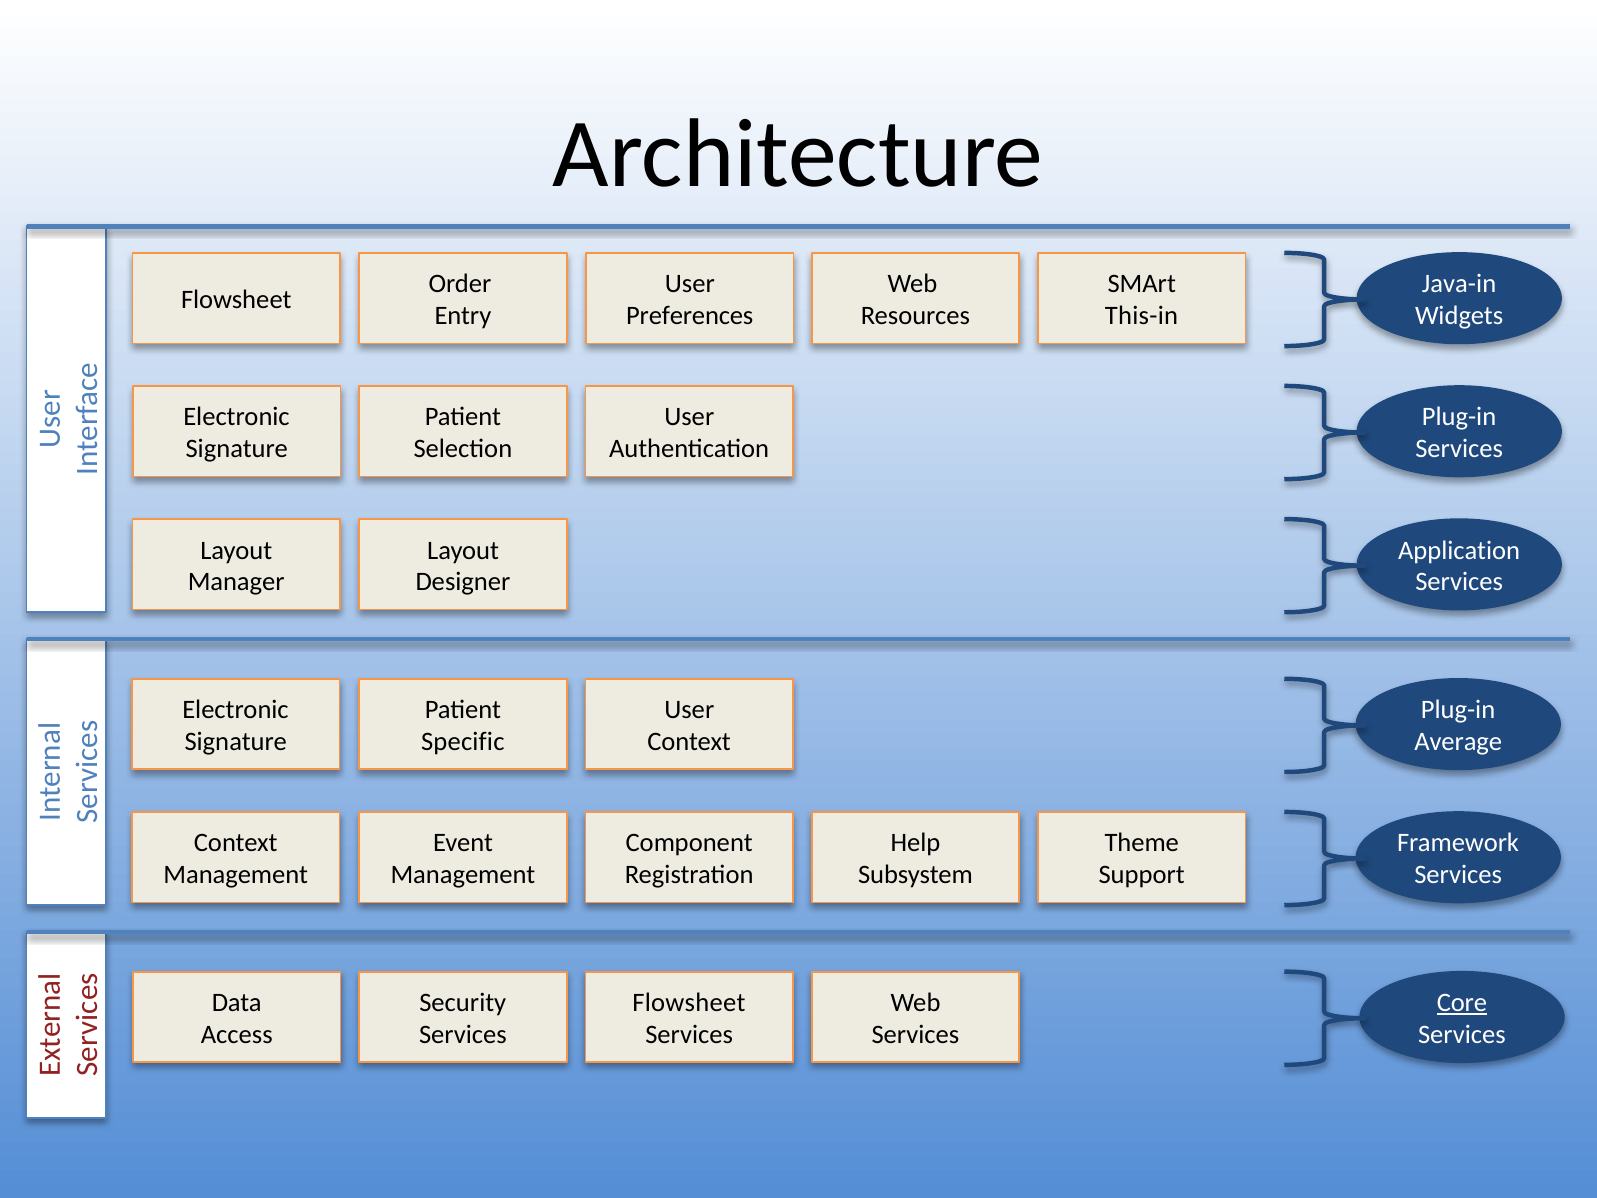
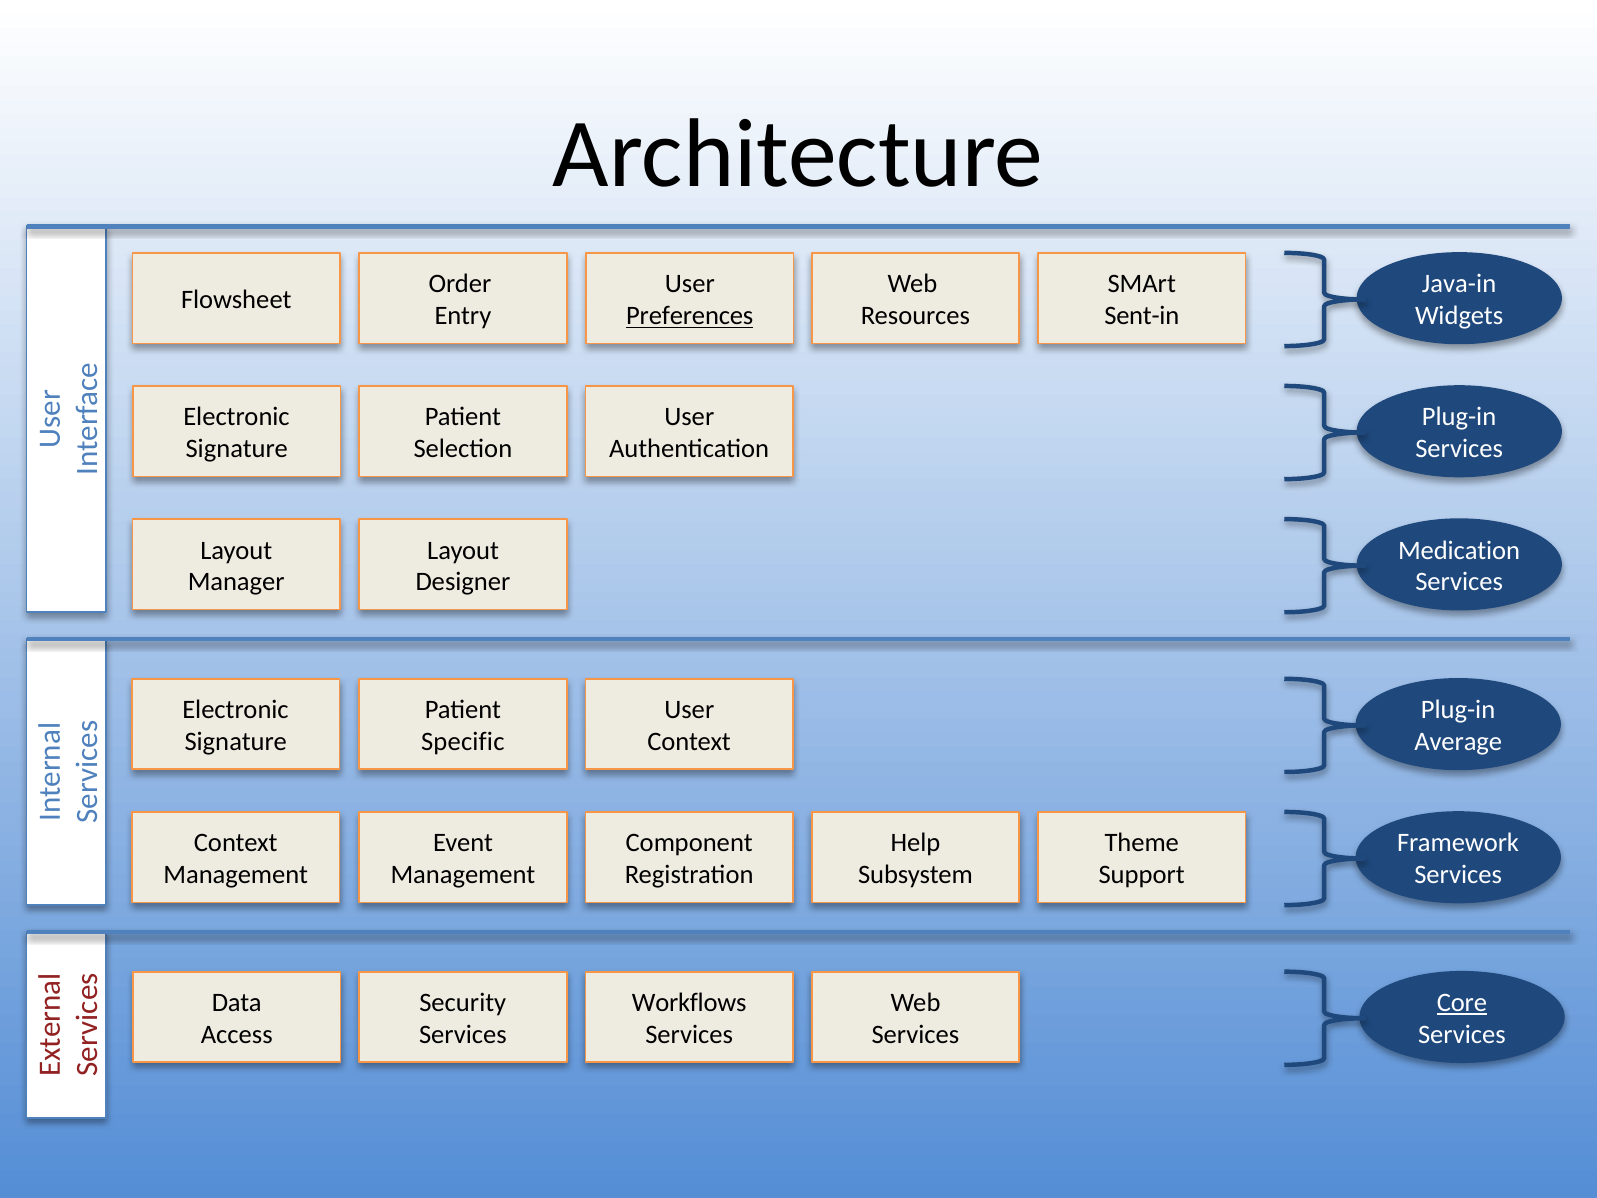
Preferences underline: none -> present
This-in: This-in -> Sent-in
Application: Application -> Medication
Flowsheet at (689, 1003): Flowsheet -> Workflows
